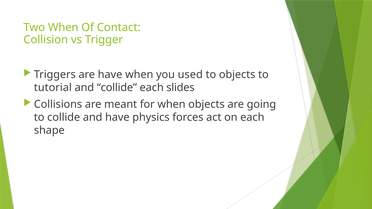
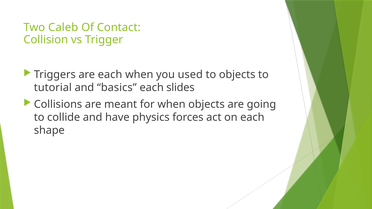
Two When: When -> Caleb
are have: have -> each
and collide: collide -> basics
